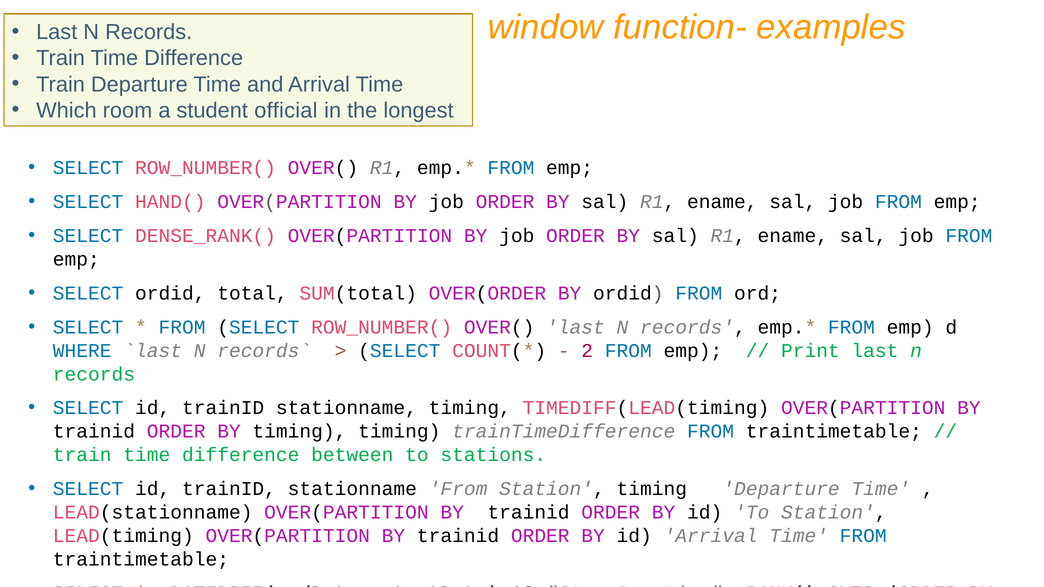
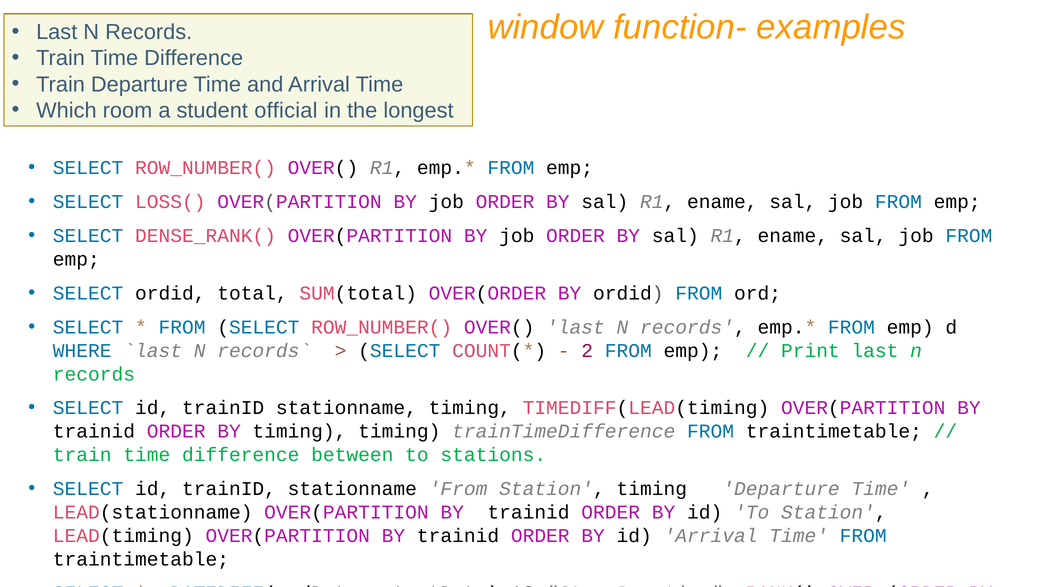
HAND(: HAND( -> LOSS(
